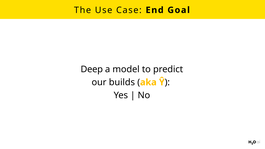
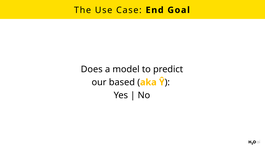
Deep: Deep -> Does
builds: builds -> based
